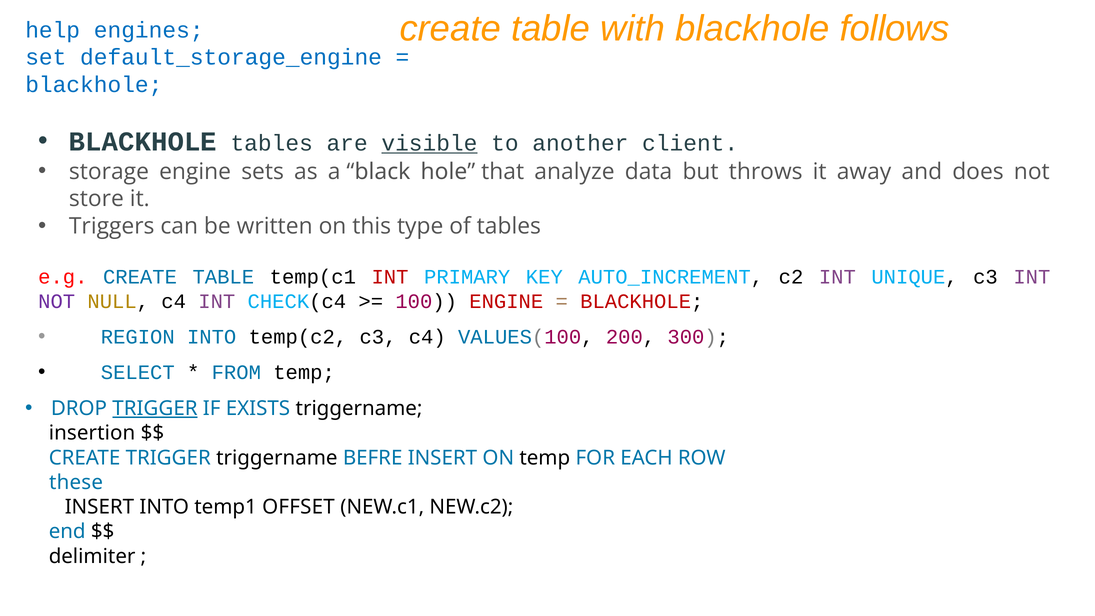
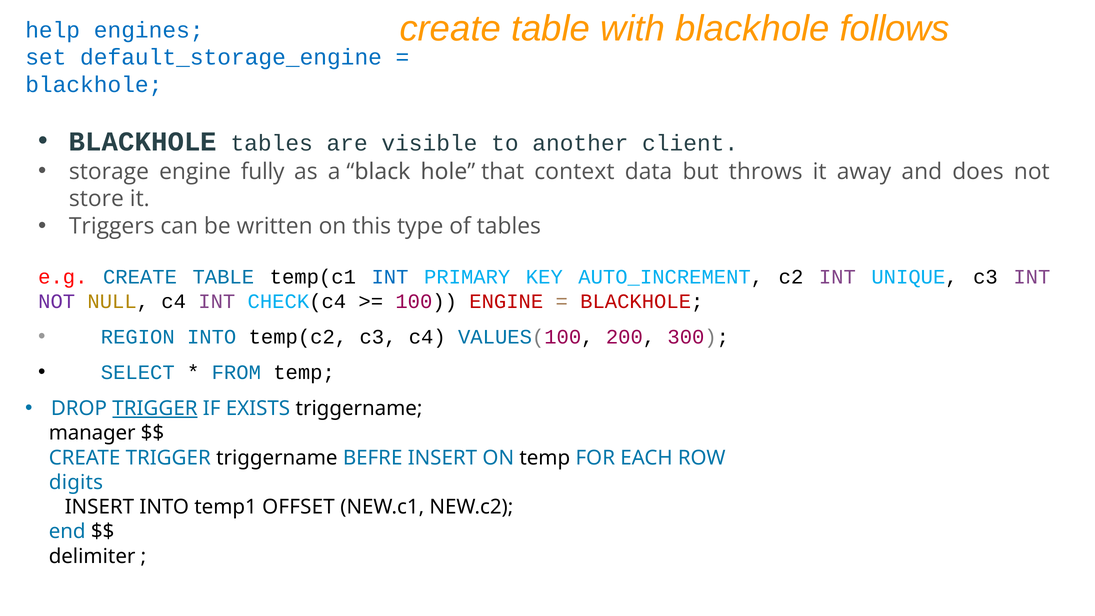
visible underline: present -> none
sets: sets -> fully
analyze: analyze -> context
INT at (390, 277) colour: red -> blue
insertion: insertion -> manager
these: these -> digits
